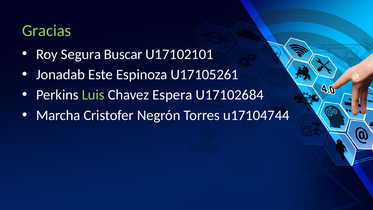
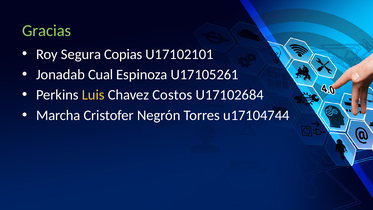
Buscar: Buscar -> Copias
Este: Este -> Cual
Luis colour: light green -> yellow
Espera: Espera -> Costos
